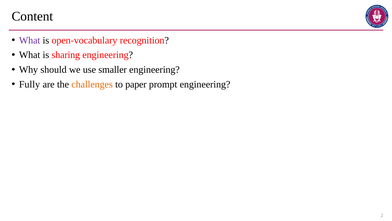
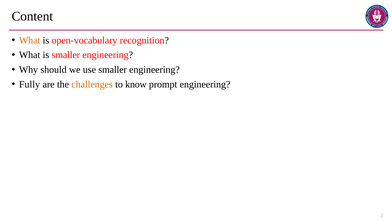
What at (30, 40) colour: purple -> orange
is sharing: sharing -> smaller
paper: paper -> know
